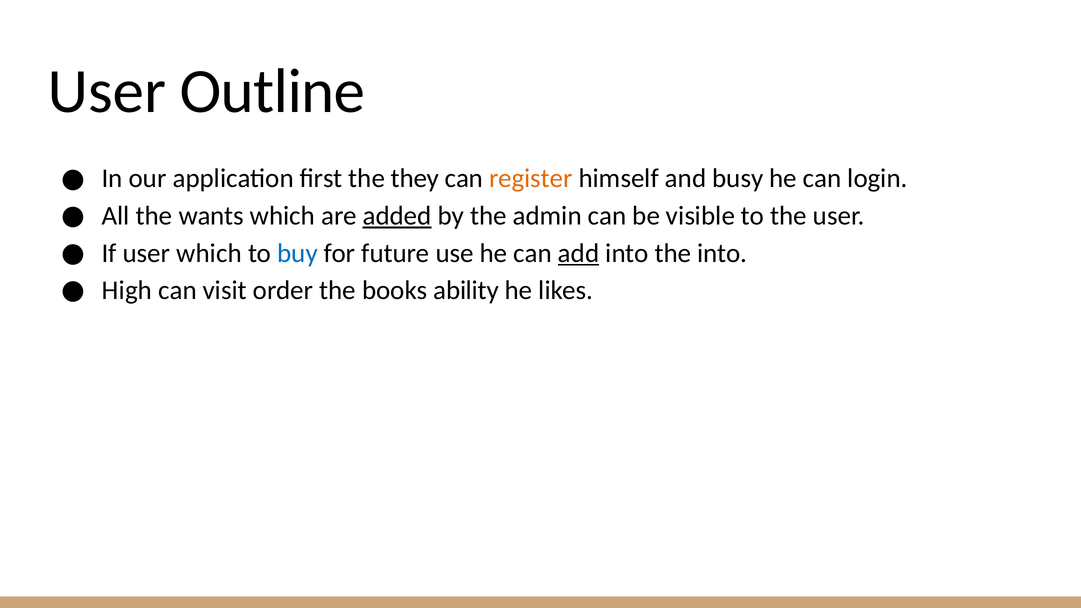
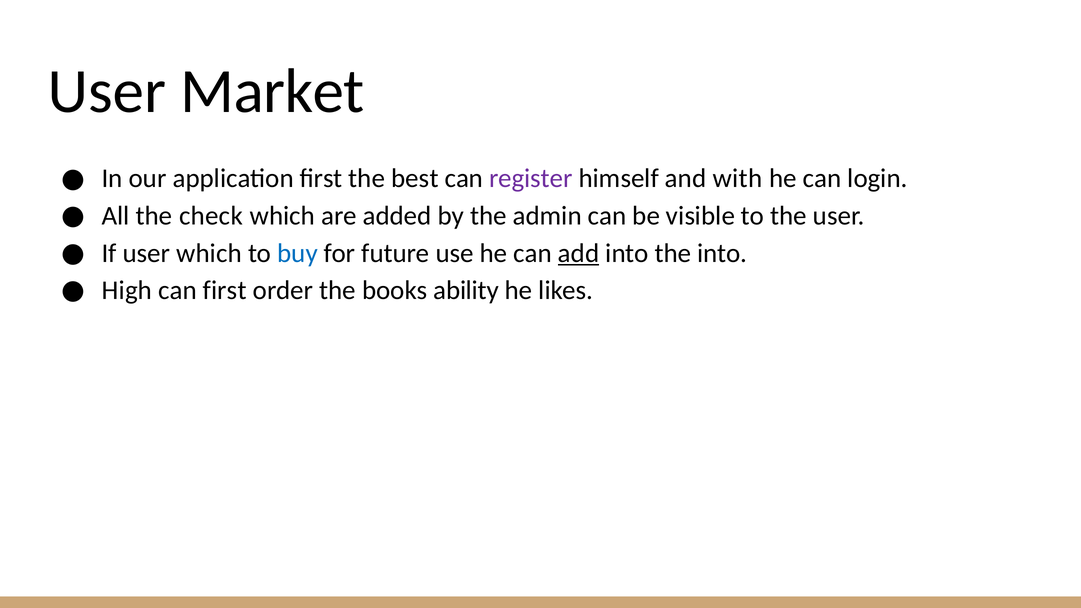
Outline: Outline -> Market
they: they -> best
register colour: orange -> purple
busy: busy -> with
wants: wants -> check
added underline: present -> none
can visit: visit -> first
